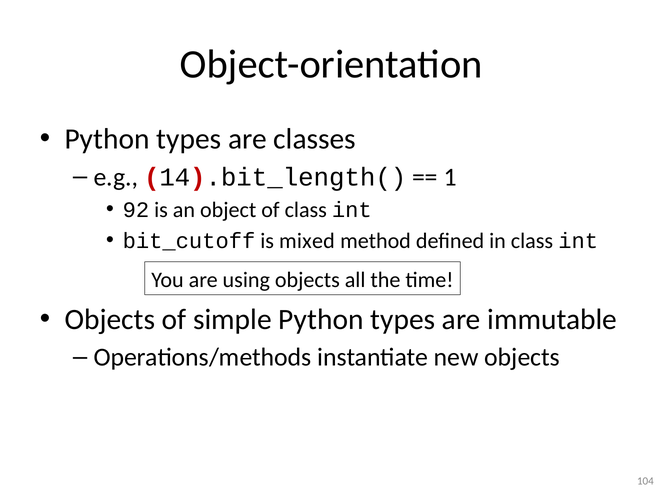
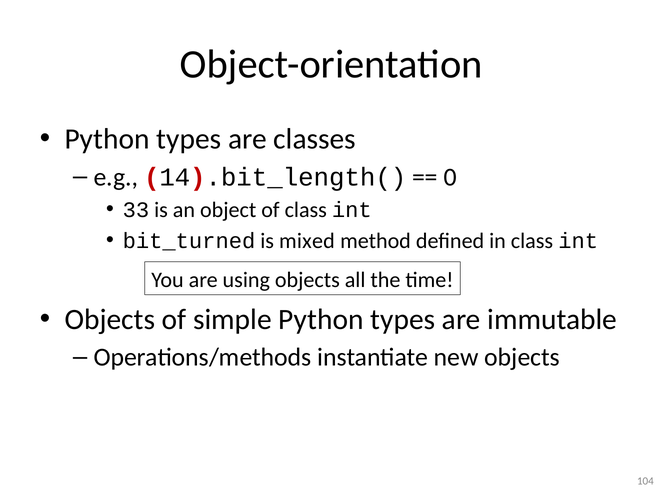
1: 1 -> 0
92: 92 -> 33
bit_cutoff: bit_cutoff -> bit_turned
